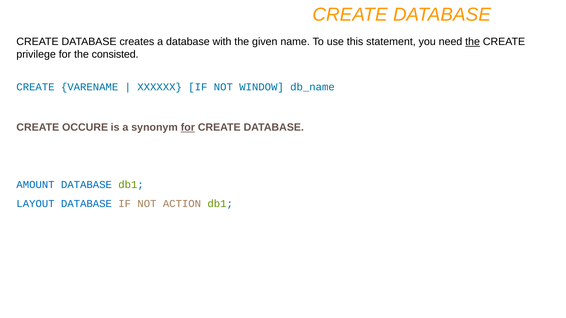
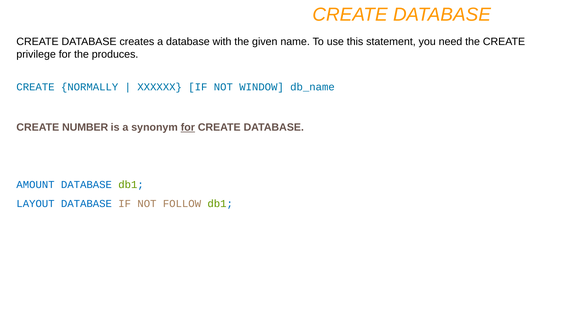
the at (473, 42) underline: present -> none
consisted: consisted -> produces
VARENAME: VARENAME -> NORMALLY
OCCURE: OCCURE -> NUMBER
ACTION: ACTION -> FOLLOW
